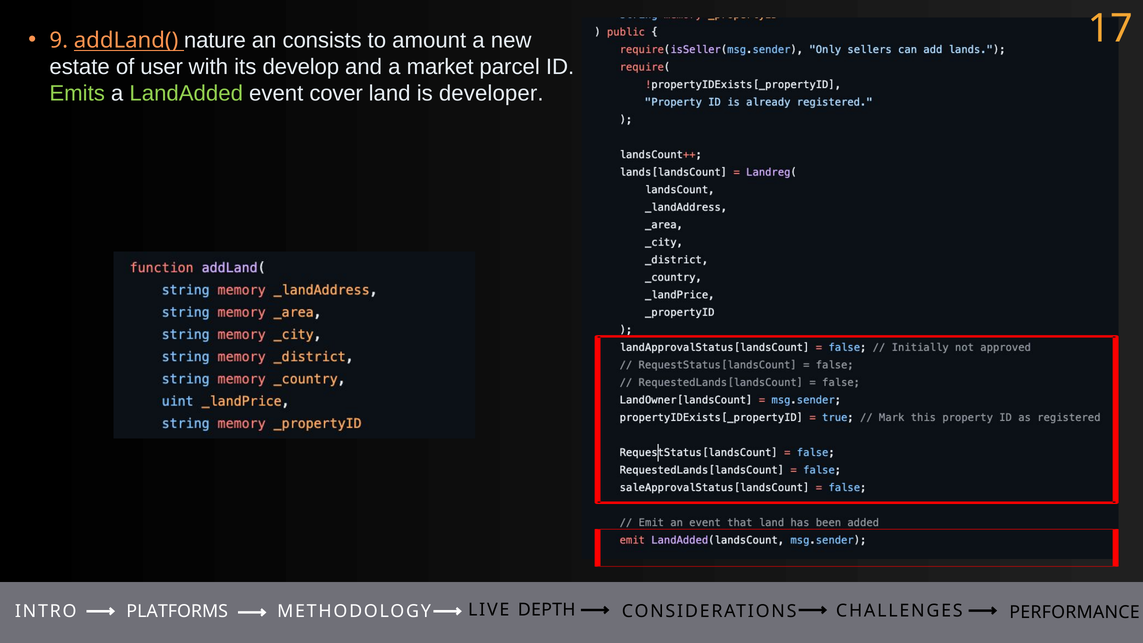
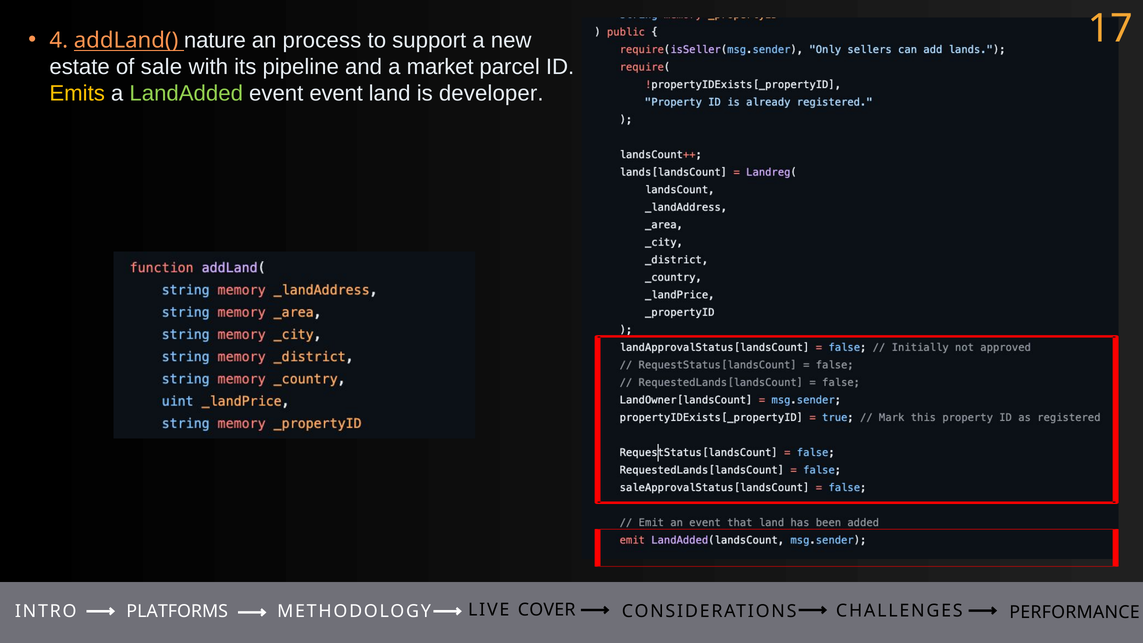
9: 9 -> 4
consists: consists -> process
amount: amount -> support
user: user -> sale
develop: develop -> pipeline
Emits colour: light green -> yellow
event cover: cover -> event
DEPTH: DEPTH -> COVER
